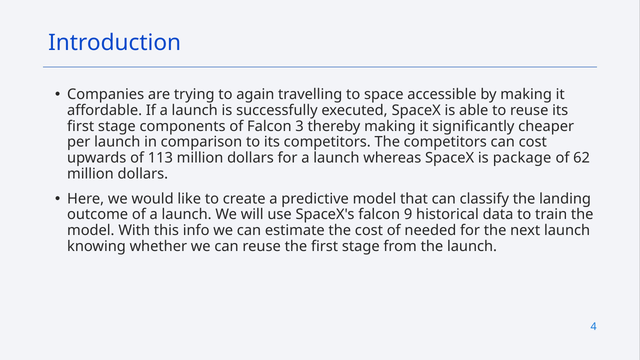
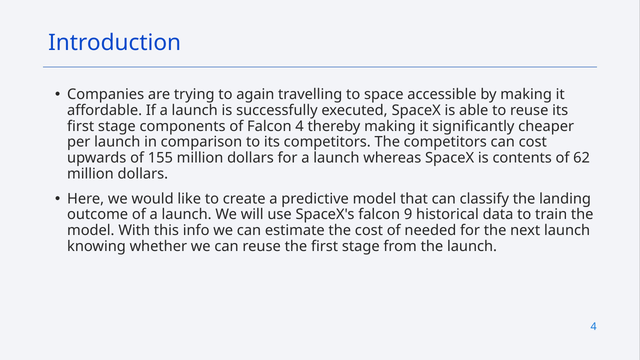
Falcon 3: 3 -> 4
113: 113 -> 155
package: package -> contents
